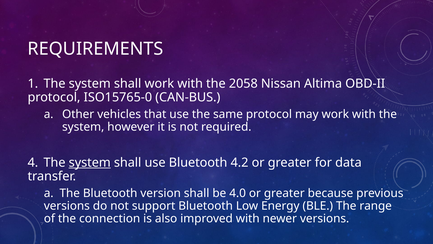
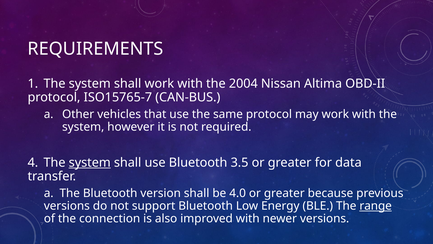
2058: 2058 -> 2004
ISO15765-0: ISO15765-0 -> ISO15765-7
4.2: 4.2 -> 3.5
range underline: none -> present
